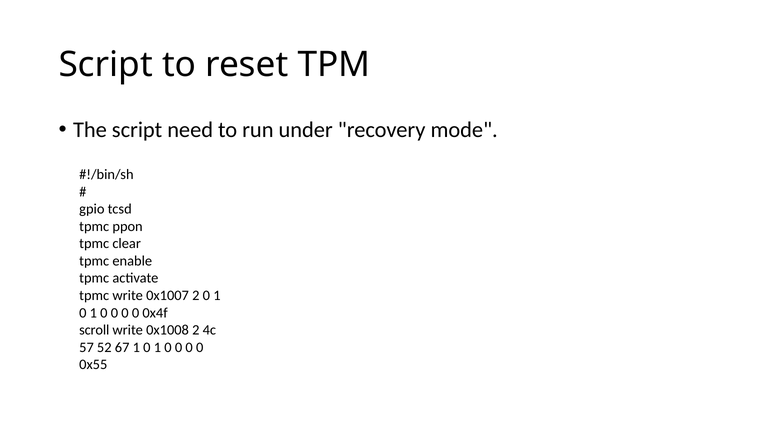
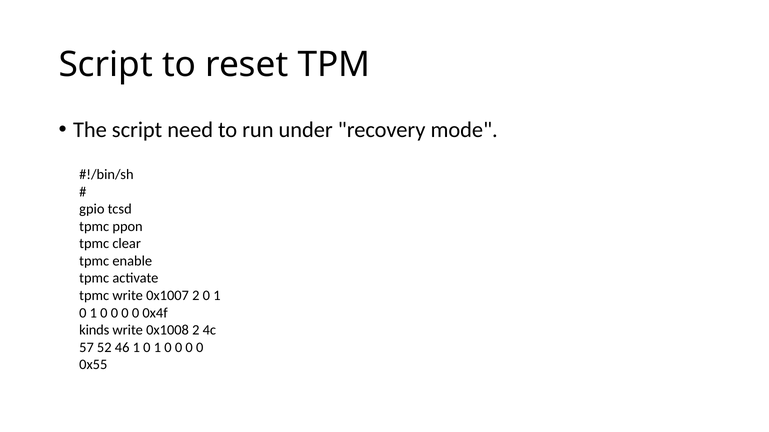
scroll: scroll -> kinds
67: 67 -> 46
